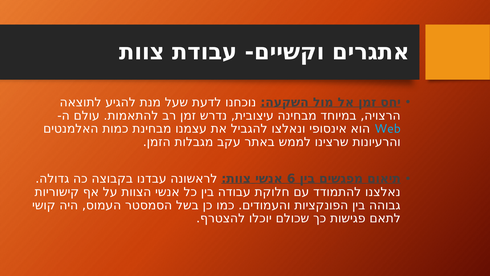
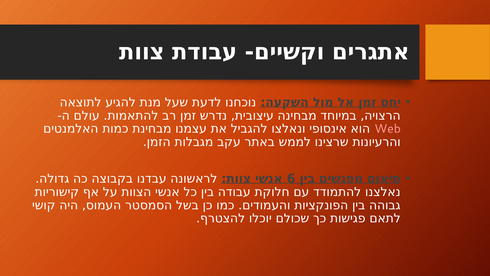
Web colour: light blue -> pink
